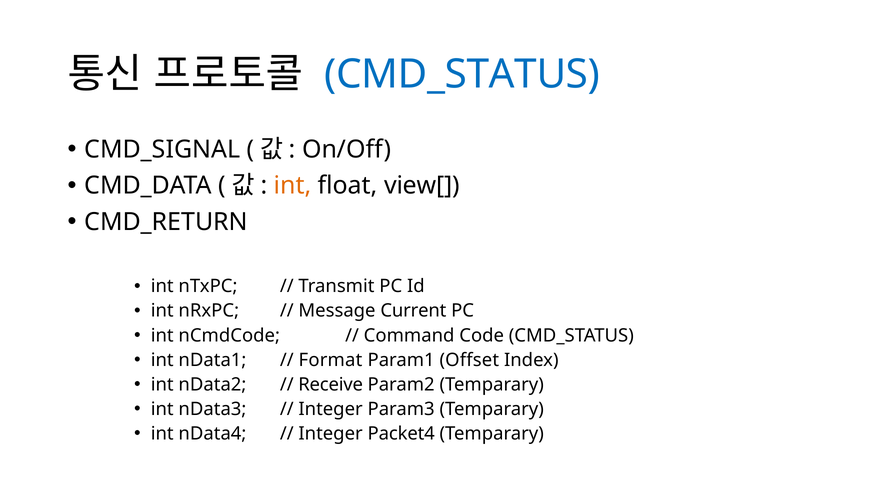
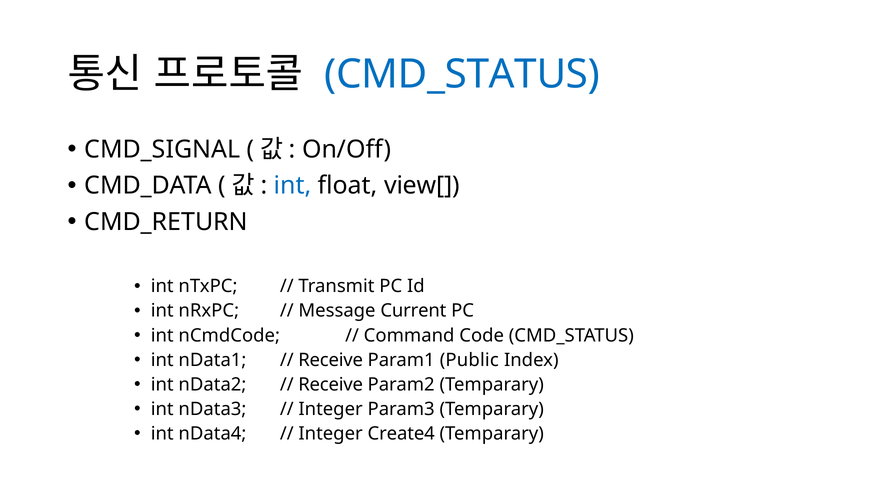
int at (293, 186) colour: orange -> blue
Format at (330, 360): Format -> Receive
Offset: Offset -> Public
Packet4: Packet4 -> Create4
